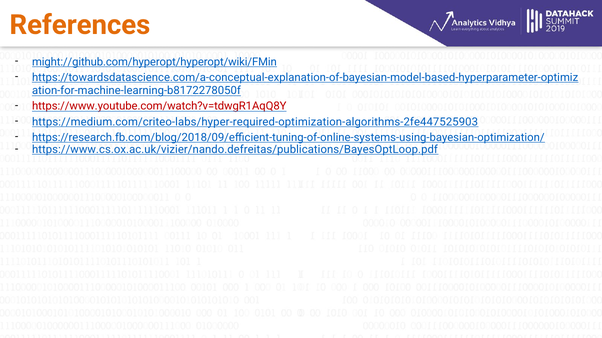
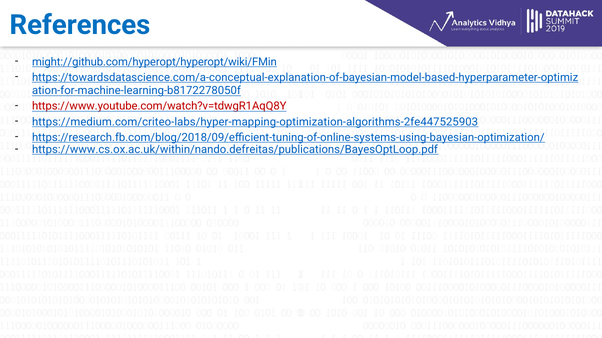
References colour: orange -> blue
https://medium.com/criteo-labs/hyper-required-optimization-algorithms-2fe447525903: https://medium.com/criteo-labs/hyper-required-optimization-algorithms-2fe447525903 -> https://medium.com/criteo-labs/hyper-mapping-optimization-algorithms-2fe447525903
https://www.cs.ox.ac.uk/vizier/nando.defreitas/publications/BayesOptLoop.pdf: https://www.cs.ox.ac.uk/vizier/nando.defreitas/publications/BayesOptLoop.pdf -> https://www.cs.ox.ac.uk/within/nando.defreitas/publications/BayesOptLoop.pdf
